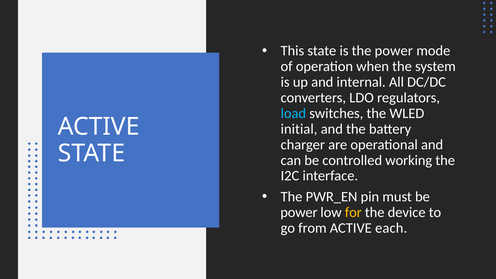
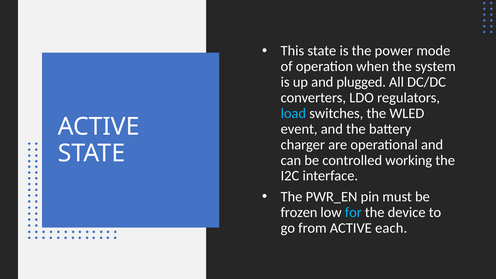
internal: internal -> plugged
initial: initial -> event
power at (299, 212): power -> frozen
for colour: yellow -> light blue
